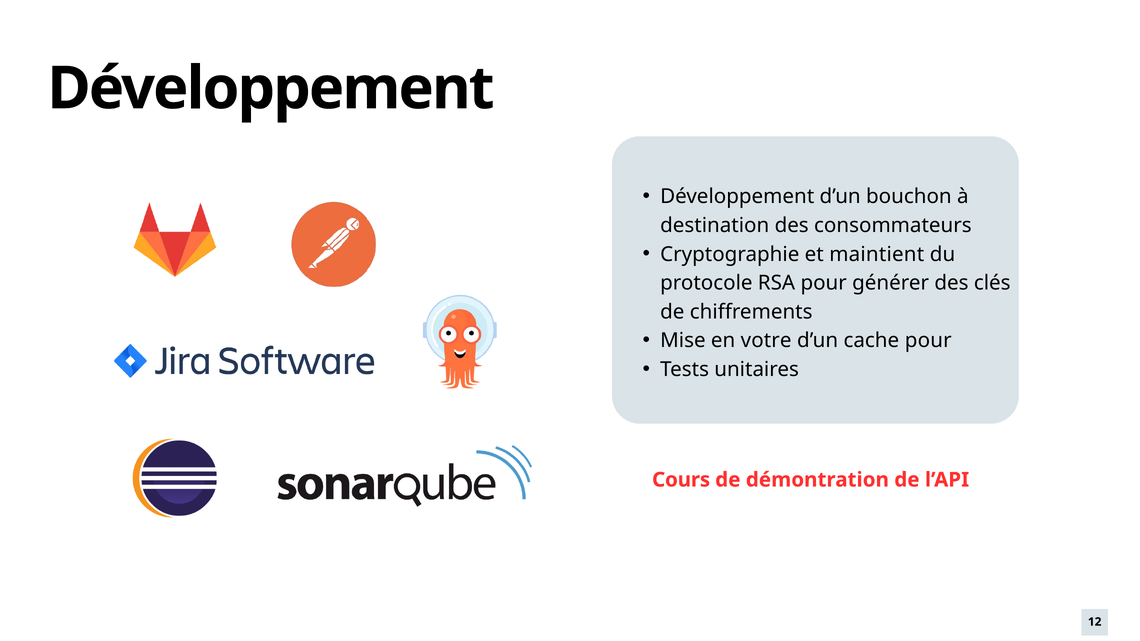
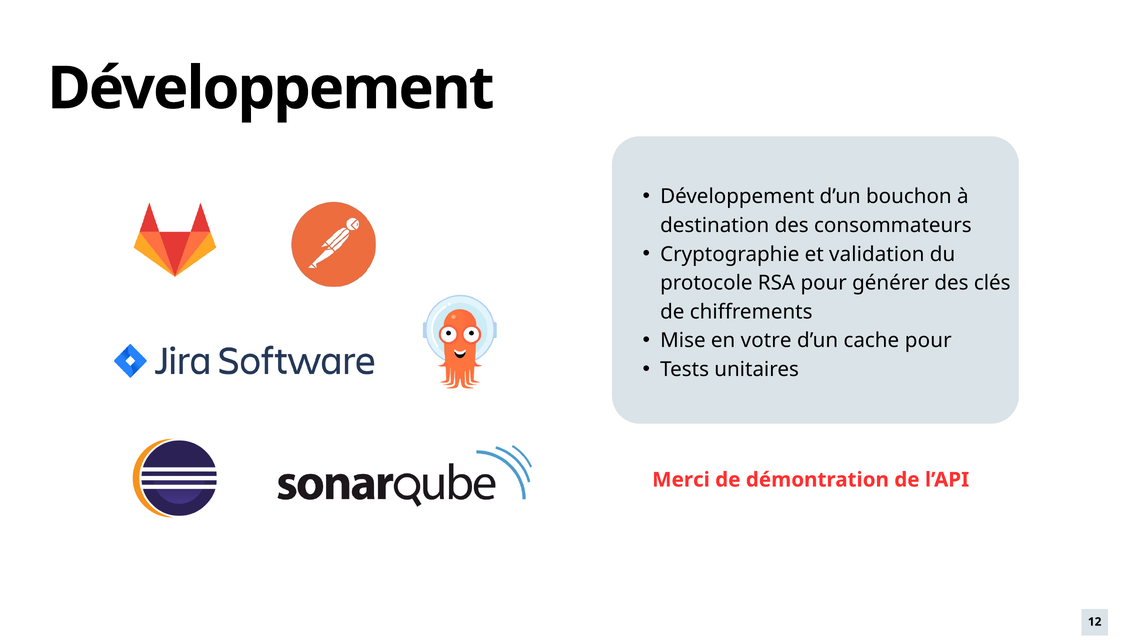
maintient: maintient -> validation
Cours: Cours -> Merci
